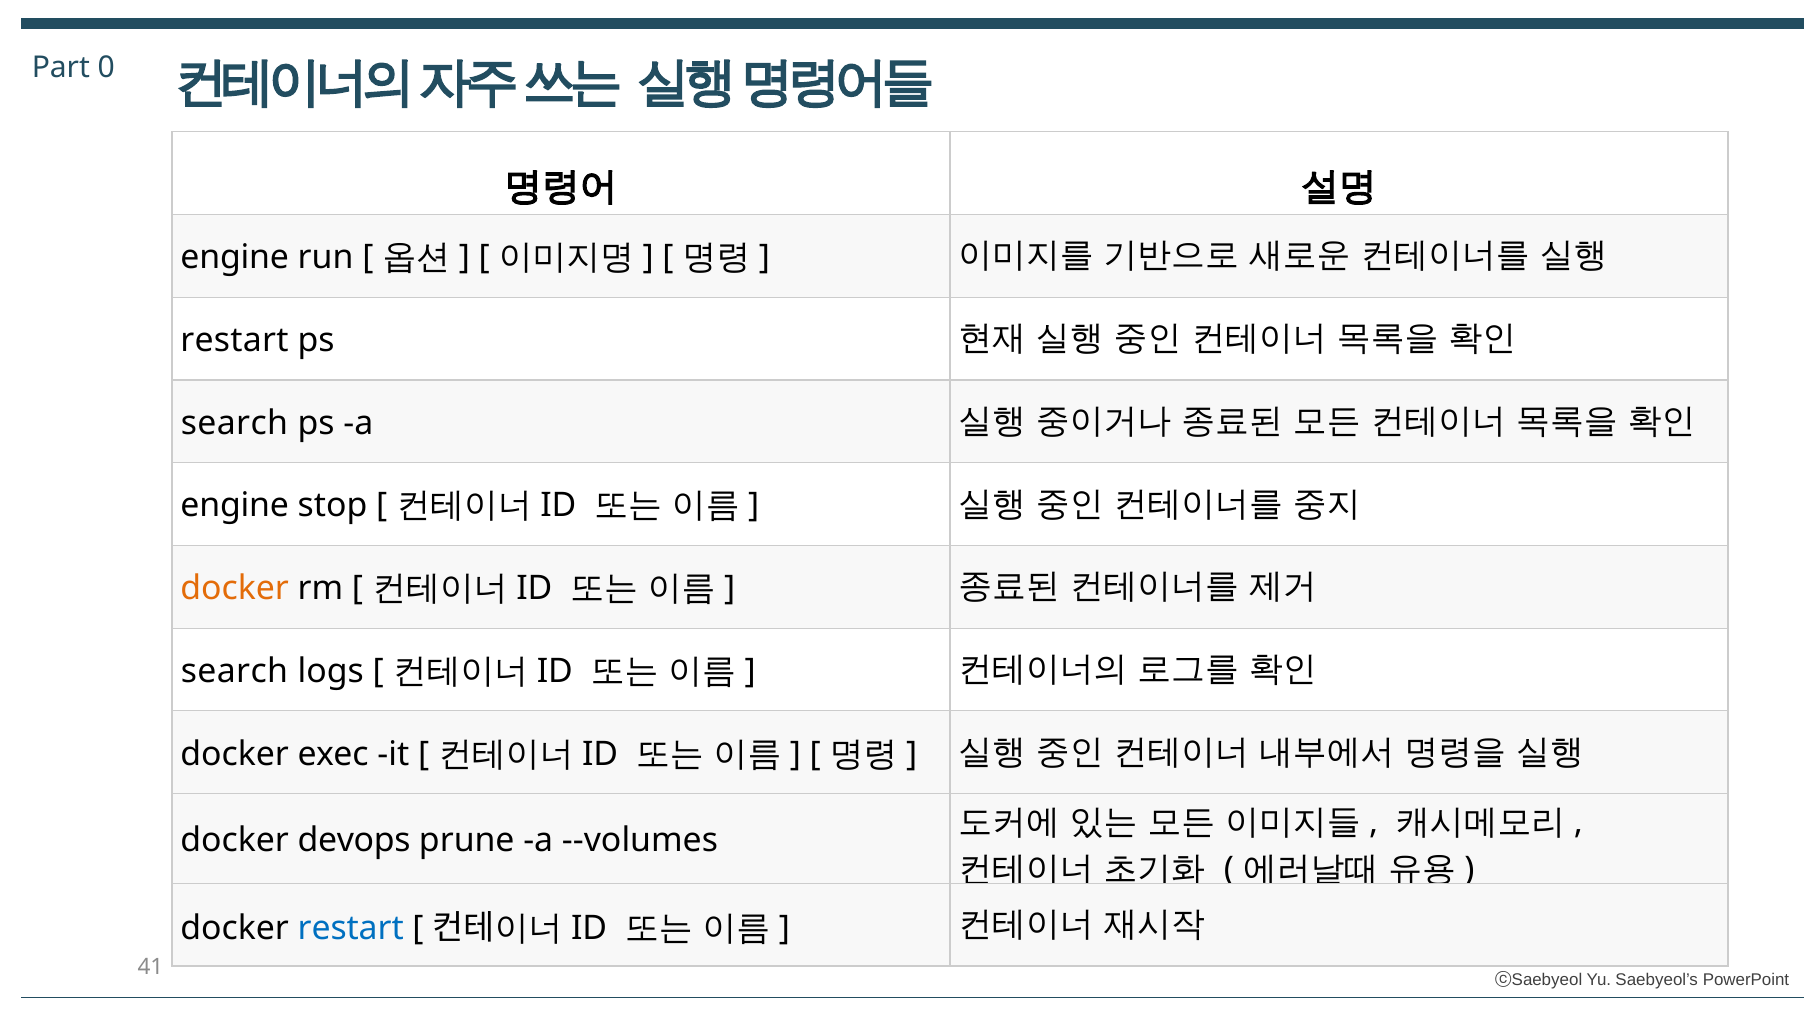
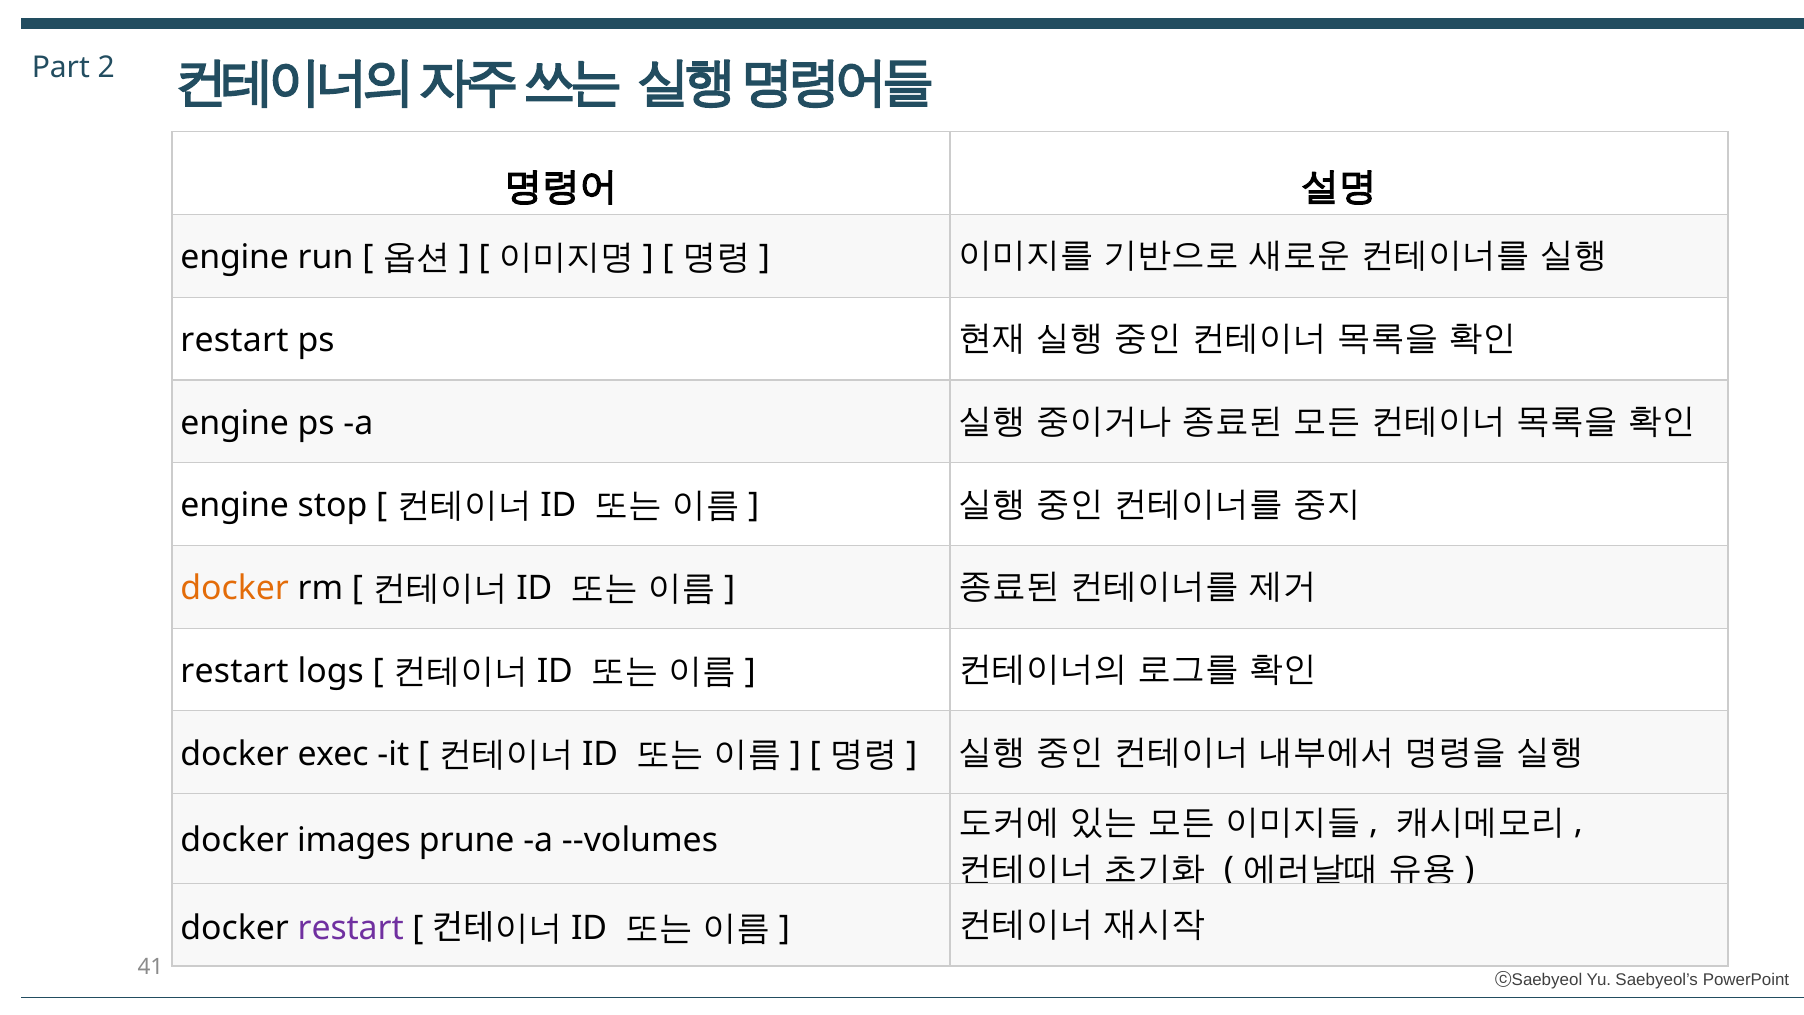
0: 0 -> 2
search at (234, 423): search -> engine
search at (234, 671): search -> restart
devops: devops -> images
restart at (351, 928) colour: blue -> purple
